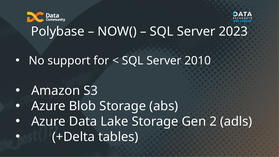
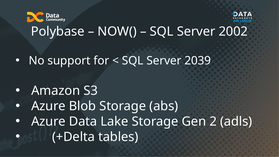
2023: 2023 -> 2002
2010: 2010 -> 2039
